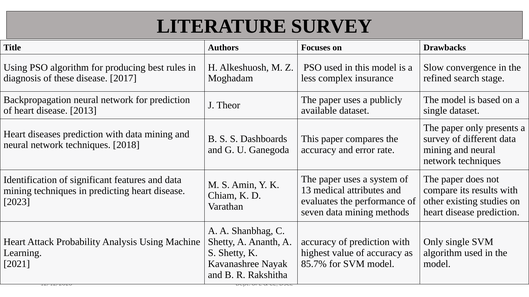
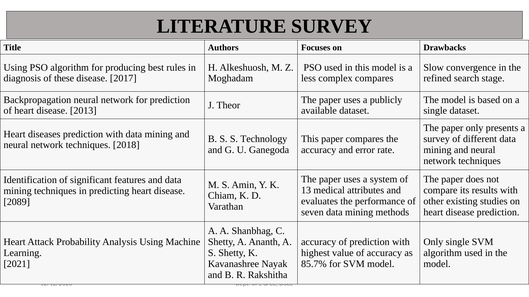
complex insurance: insurance -> compares
Dashboards: Dashboards -> Technology
2023: 2023 -> 2089
